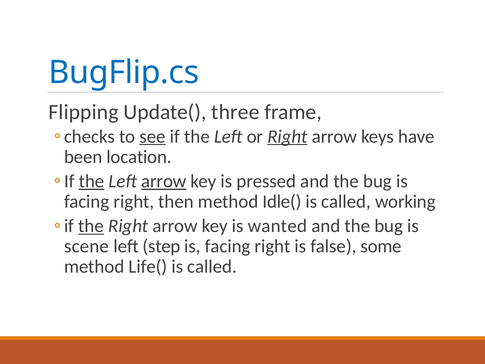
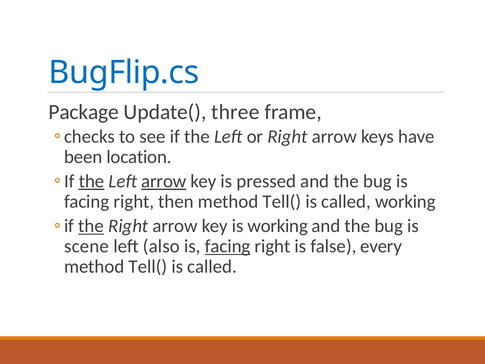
Flipping: Flipping -> Package
see underline: present -> none
Right at (287, 136) underline: present -> none
then method Idle(: Idle( -> Tell(
is wanted: wanted -> working
step: step -> also
facing at (228, 246) underline: none -> present
some: some -> every
Life( at (148, 266): Life( -> Tell(
